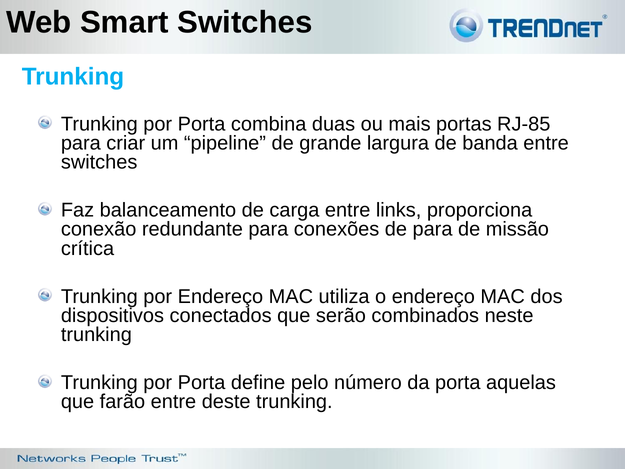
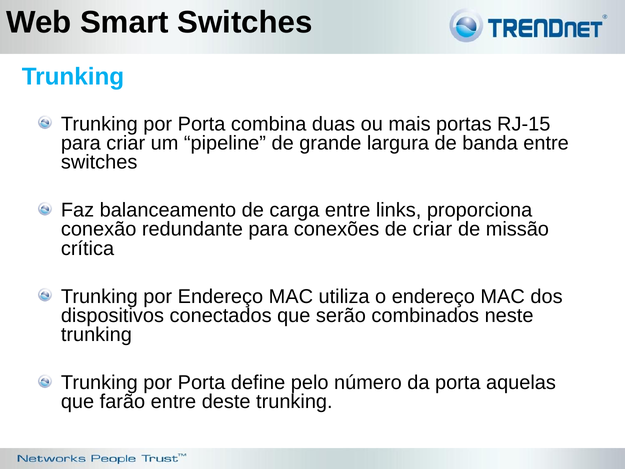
RJ-85: RJ-85 -> RJ-15
de para: para -> criar
